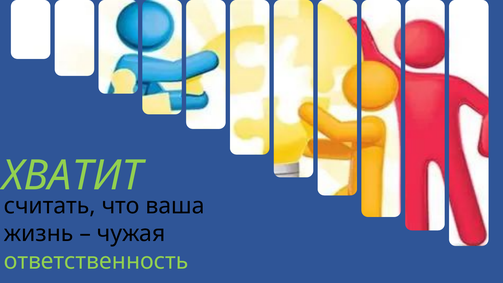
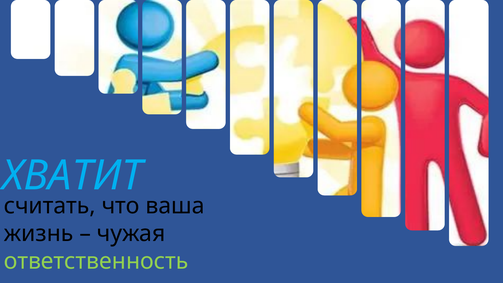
ХВАТИТ colour: light green -> light blue
